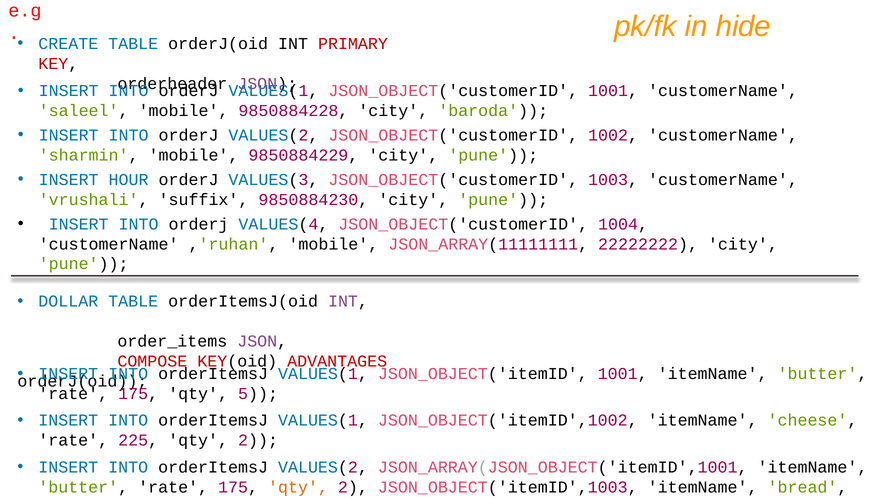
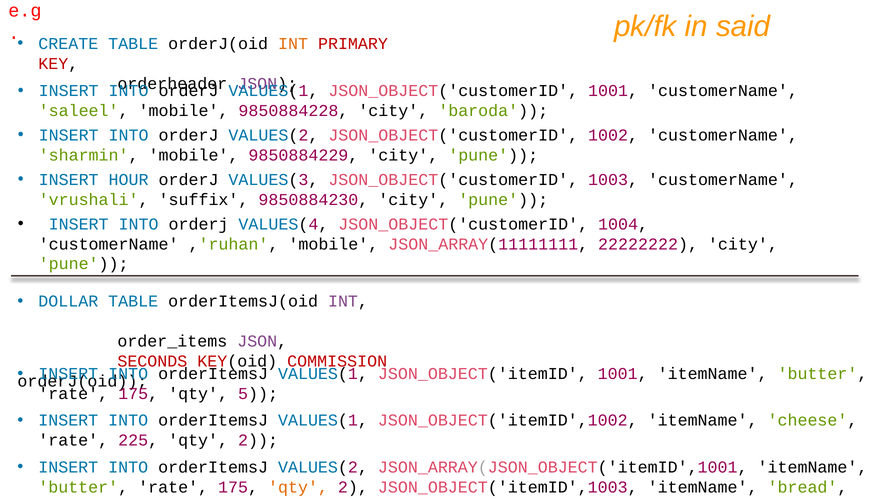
hide: hide -> said
INT at (293, 44) colour: black -> orange
COMPOSE: COMPOSE -> SECONDS
ADVANTAGES: ADVANTAGES -> COMMISSION
